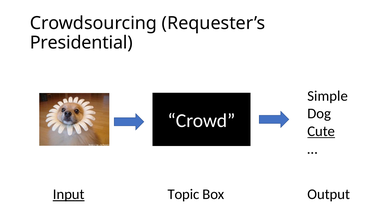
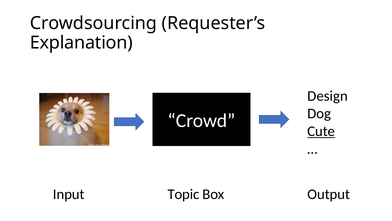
Presidential: Presidential -> Explanation
Simple: Simple -> Design
Input underline: present -> none
